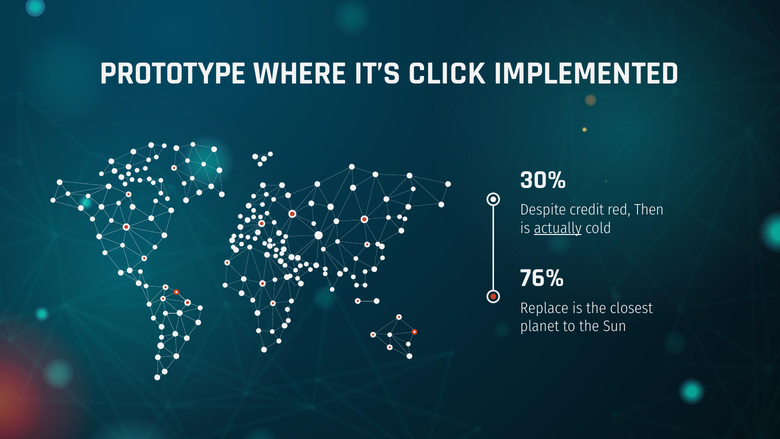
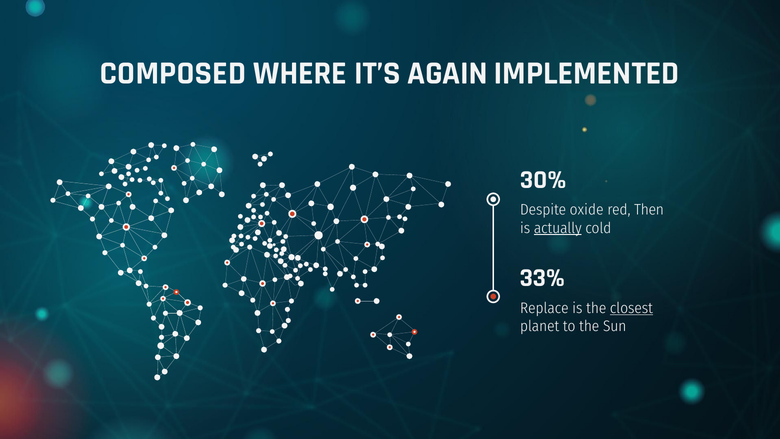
PROTOTYPE: PROTOTYPE -> COMPOSED
CLICK: CLICK -> AGAIN
credit: credit -> oxide
76%: 76% -> 33%
closest underline: none -> present
